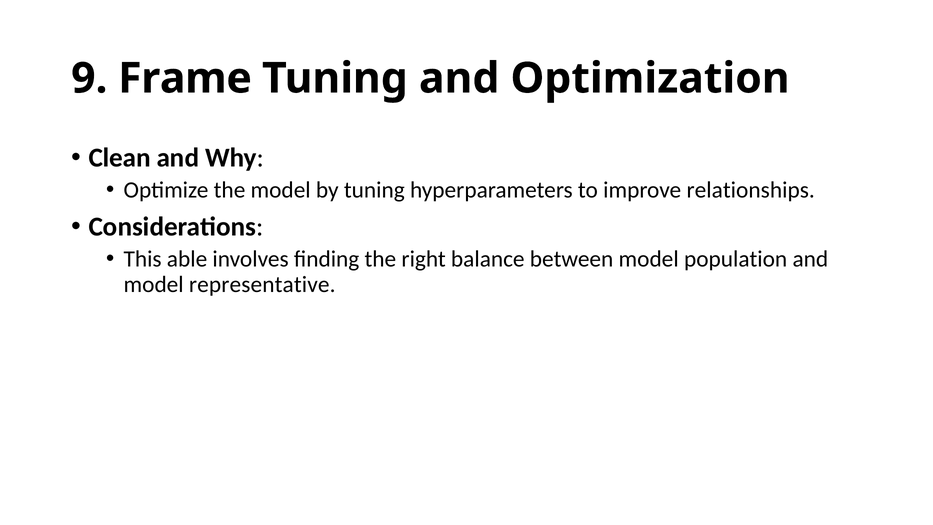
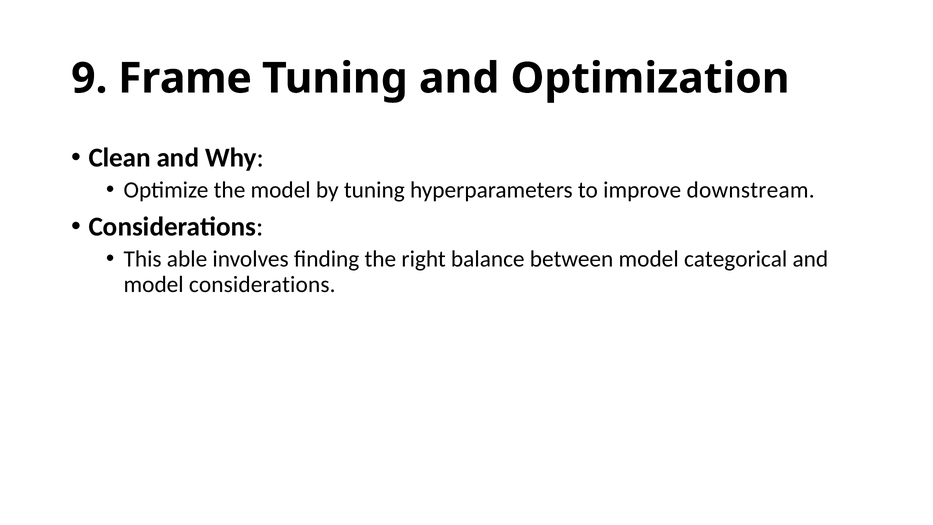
relationships: relationships -> downstream
population: population -> categorical
model representative: representative -> considerations
